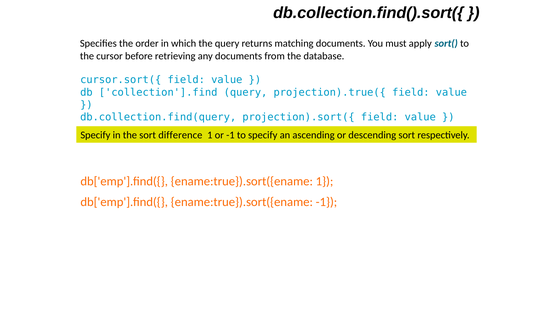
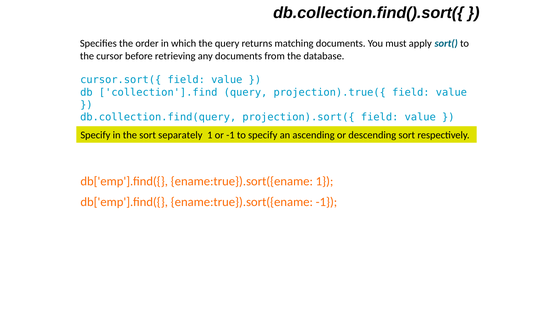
difference: difference -> separately
